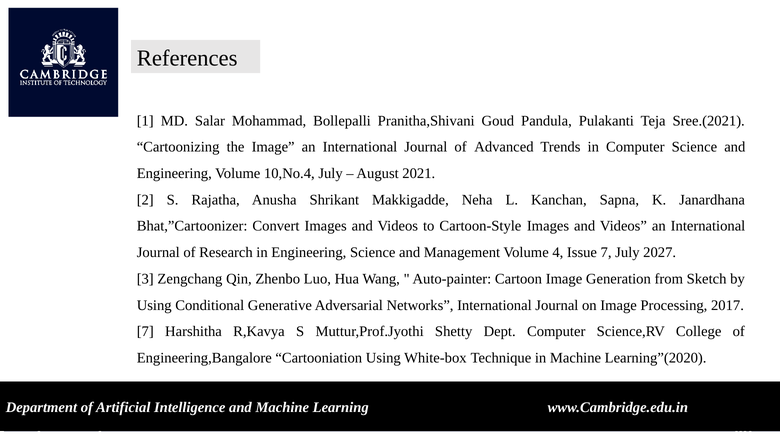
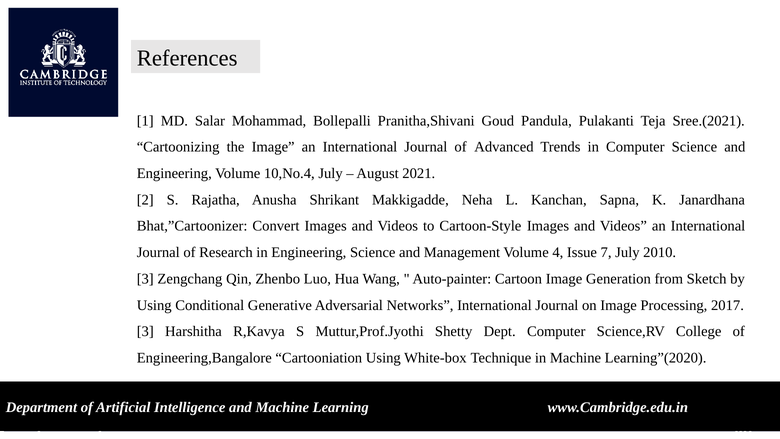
2027: 2027 -> 2010
7 at (145, 331): 7 -> 3
